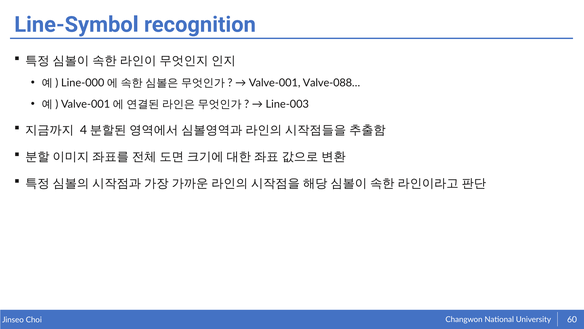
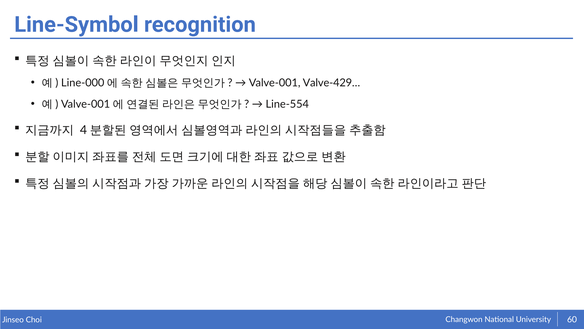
Valve-088…: Valve-088… -> Valve-429…
Line-003: Line-003 -> Line-554
